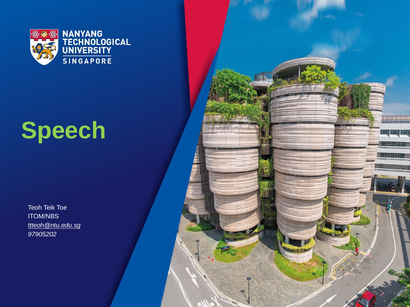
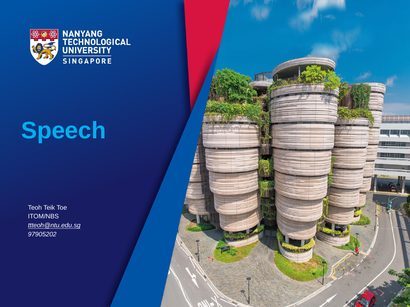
Speech colour: light green -> light blue
